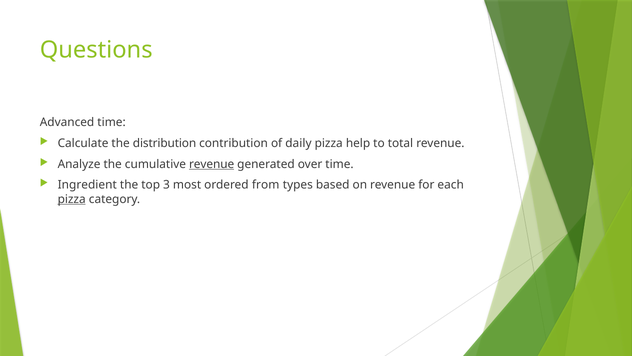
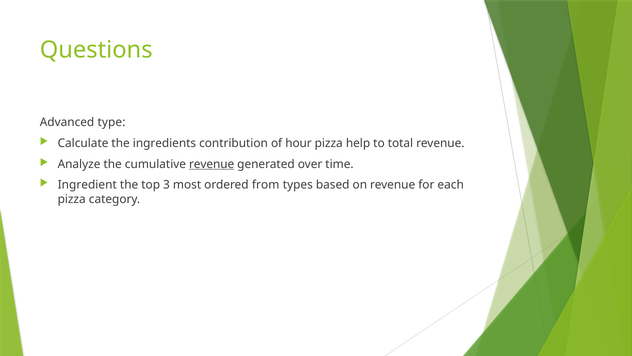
Advanced time: time -> type
distribution: distribution -> ingredients
daily: daily -> hour
pizza at (72, 199) underline: present -> none
